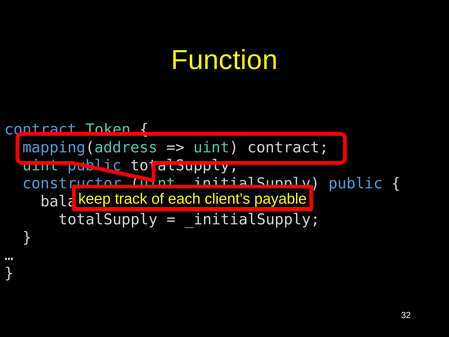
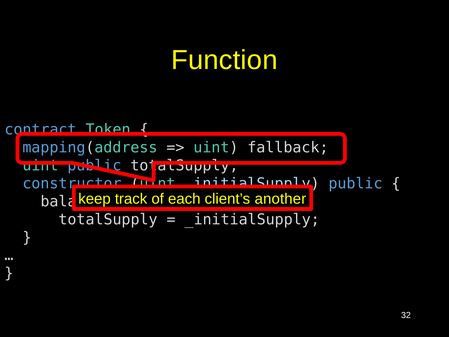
uint contract: contract -> fallback
payable: payable -> another
